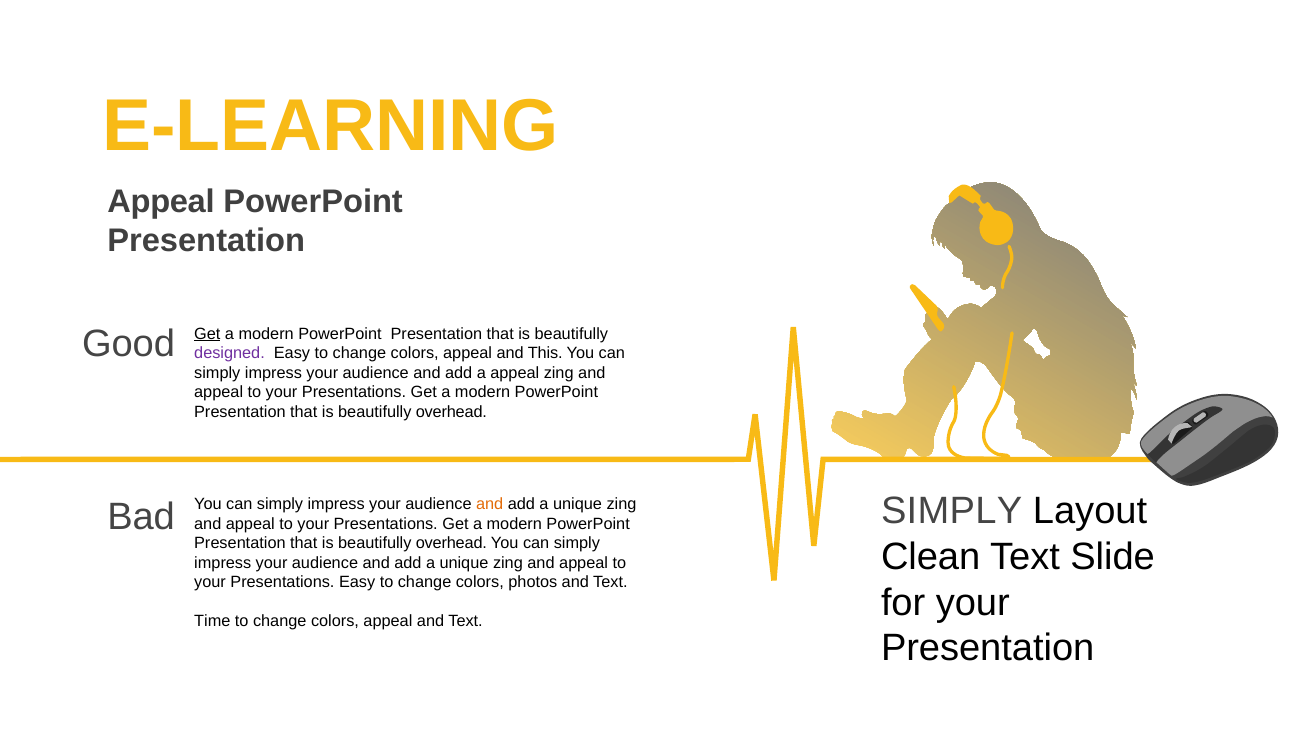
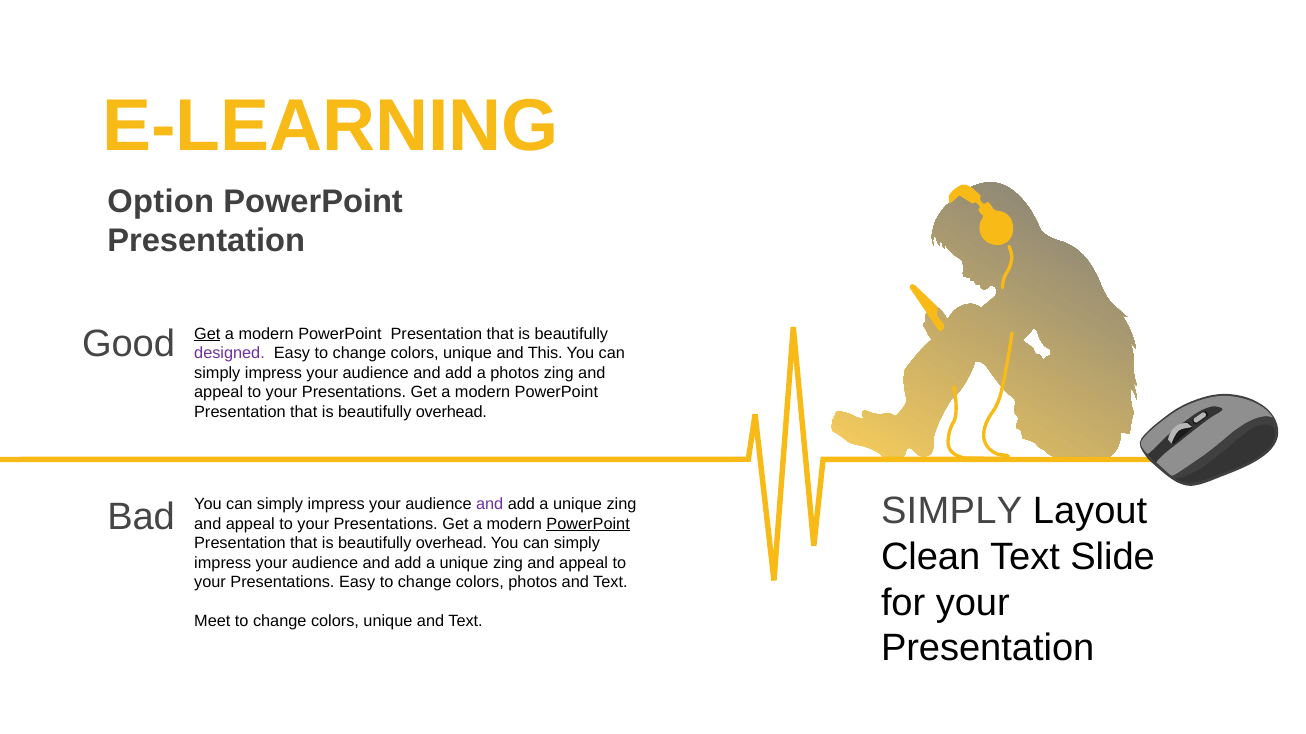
Appeal at (161, 202): Appeal -> Option
appeal at (468, 354): appeal -> unique
a appeal: appeal -> photos
and at (490, 505) colour: orange -> purple
PowerPoint at (588, 524) underline: none -> present
Time: Time -> Meet
appeal at (388, 622): appeal -> unique
